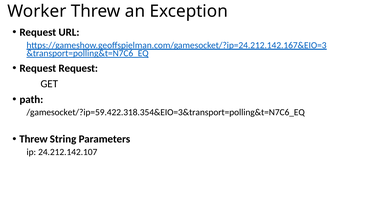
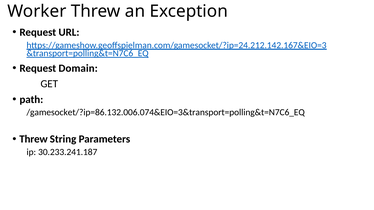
Request Request: Request -> Domain
/gamesocket/?ip=59.422.318.354&EIO=3&transport=polling&t=N7C6_EQ: /gamesocket/?ip=59.422.318.354&EIO=3&transport=polling&t=N7C6_EQ -> /gamesocket/?ip=86.132.006.074&EIO=3&transport=polling&t=N7C6_EQ
24.212.142.107: 24.212.142.107 -> 30.233.241.187
